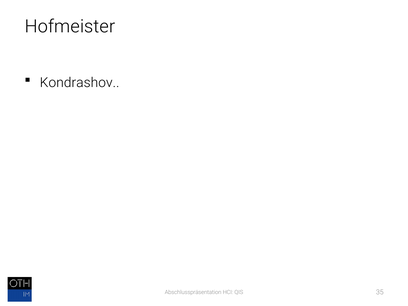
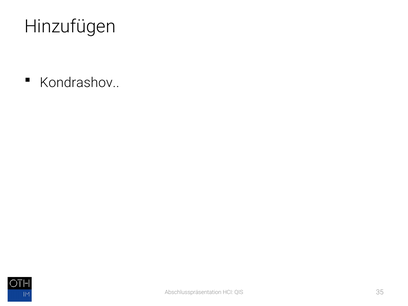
Hofmeister: Hofmeister -> Hinzufügen
